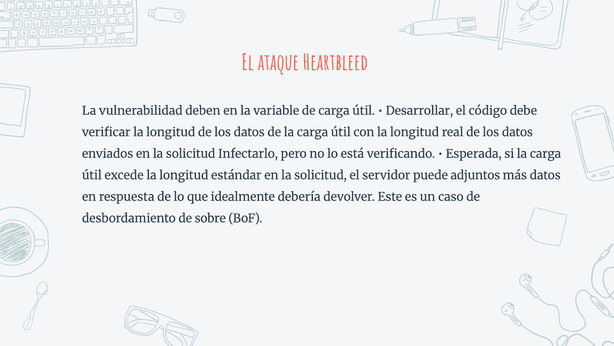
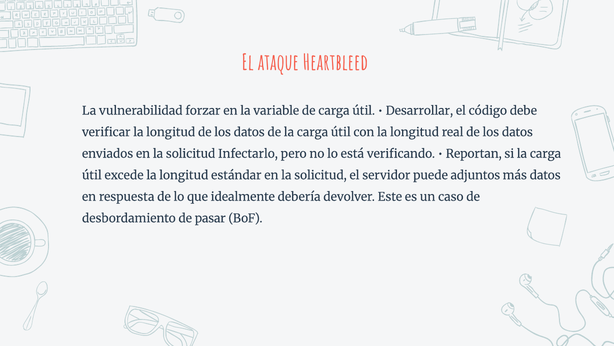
deben: deben -> forzar
Esperada: Esperada -> Reportan
sobre: sobre -> pasar
